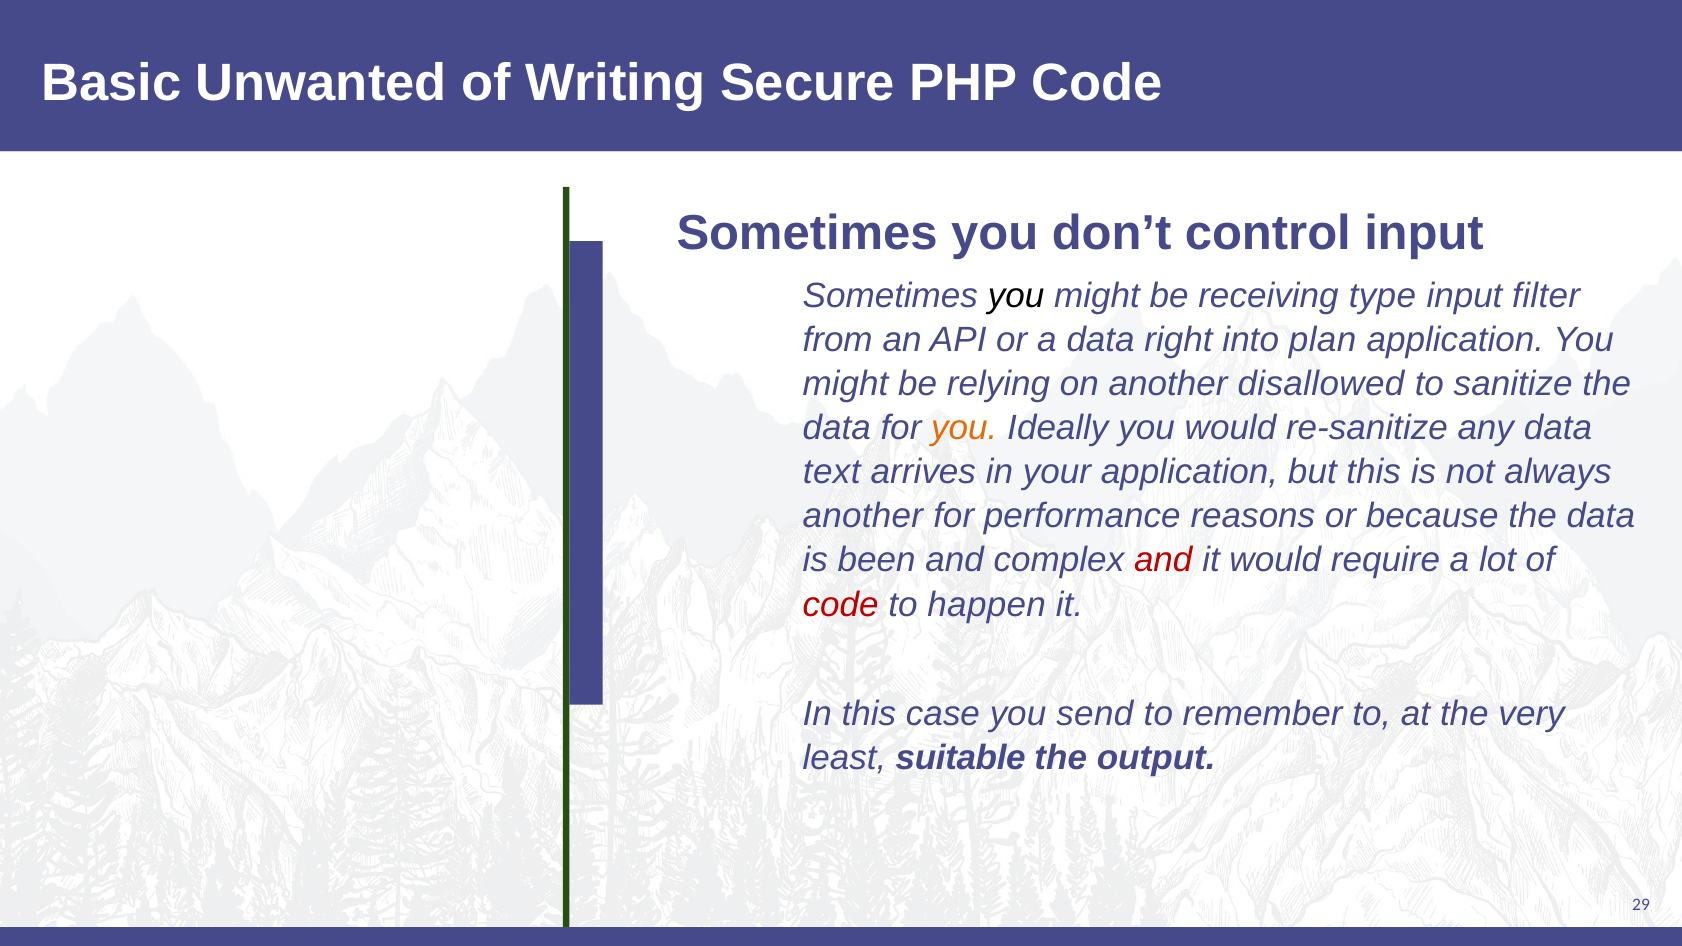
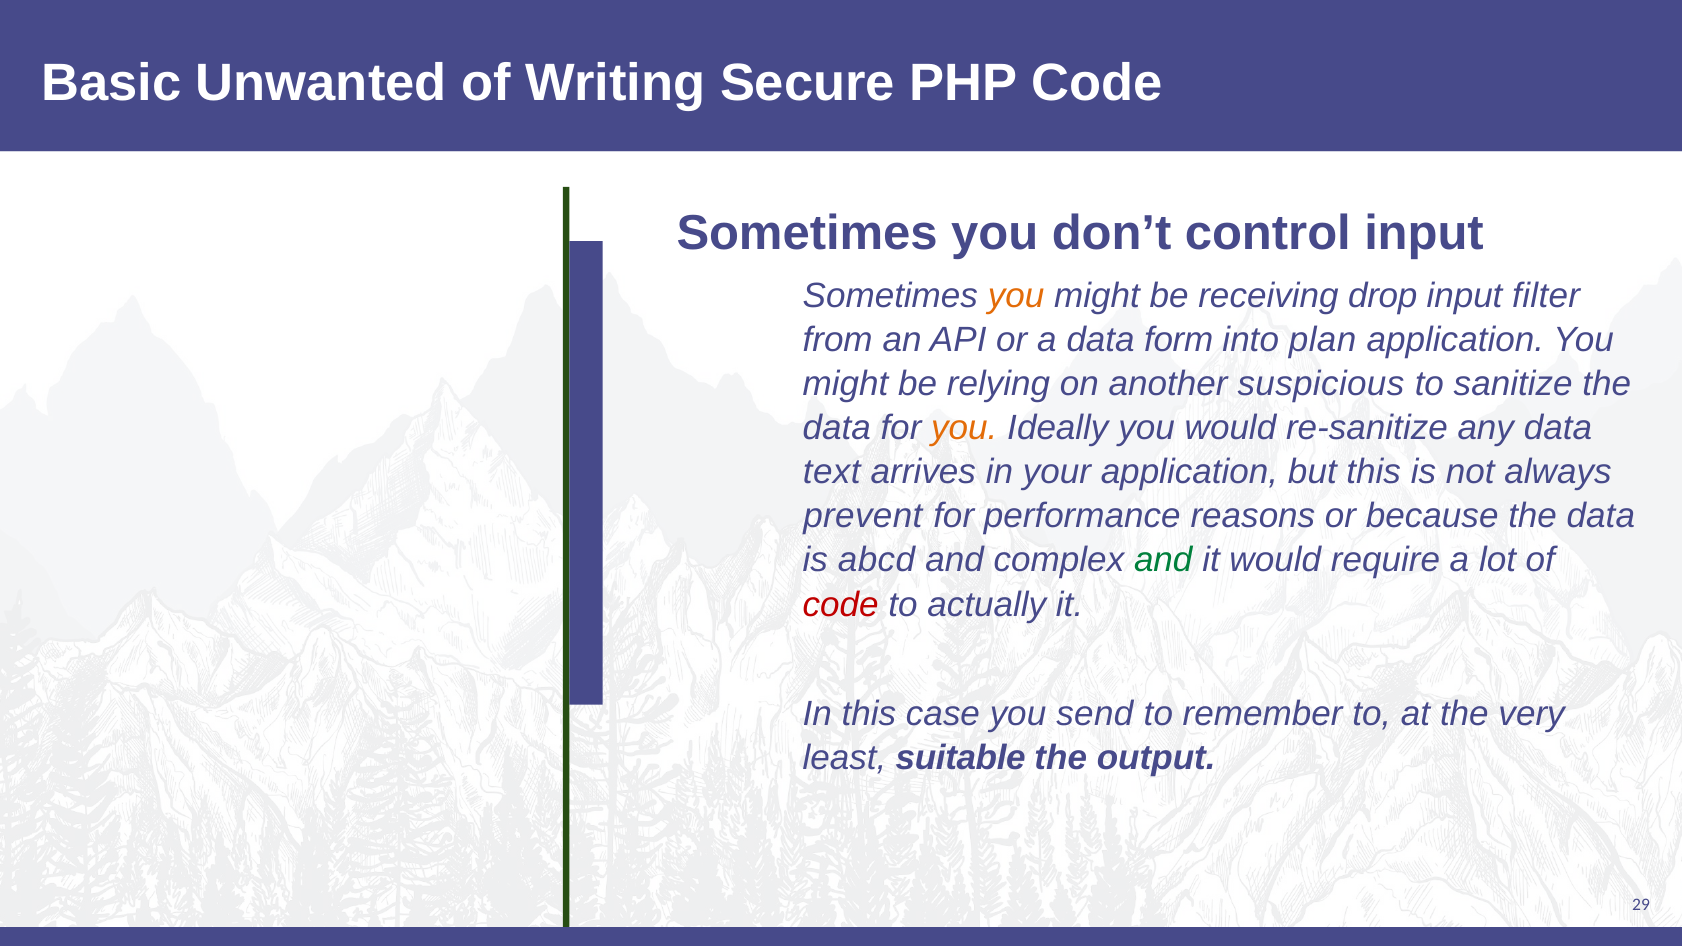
you at (1016, 296) colour: black -> orange
type: type -> drop
right: right -> form
disallowed: disallowed -> suspicious
another at (863, 516): another -> prevent
been: been -> abcd
and at (1163, 560) colour: red -> green
happen: happen -> actually
